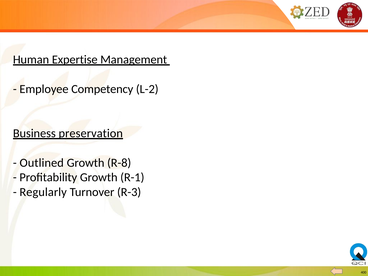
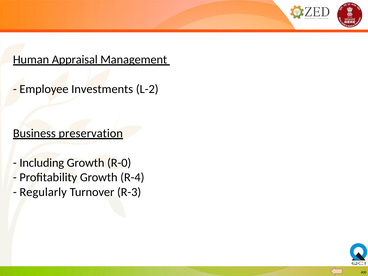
Expertise: Expertise -> Appraisal
Competency: Competency -> Investments
Outlined: Outlined -> Including
R-8: R-8 -> R-0
R-1: R-1 -> R-4
